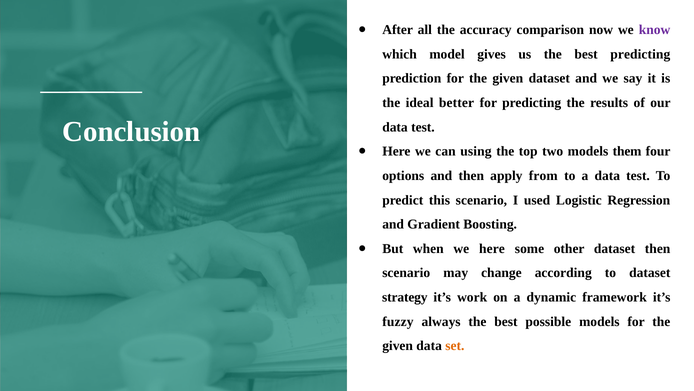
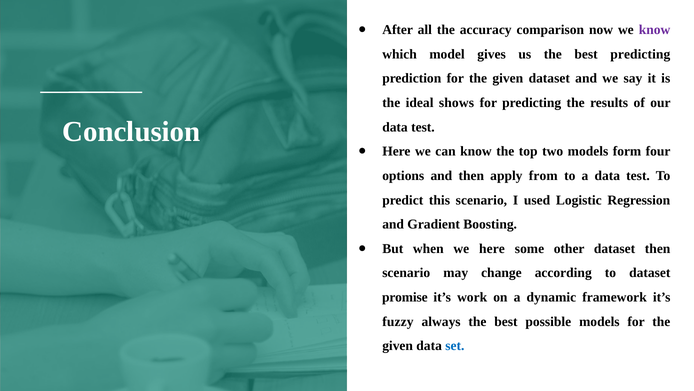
better: better -> shows
can using: using -> know
them: them -> form
strategy: strategy -> promise
set colour: orange -> blue
